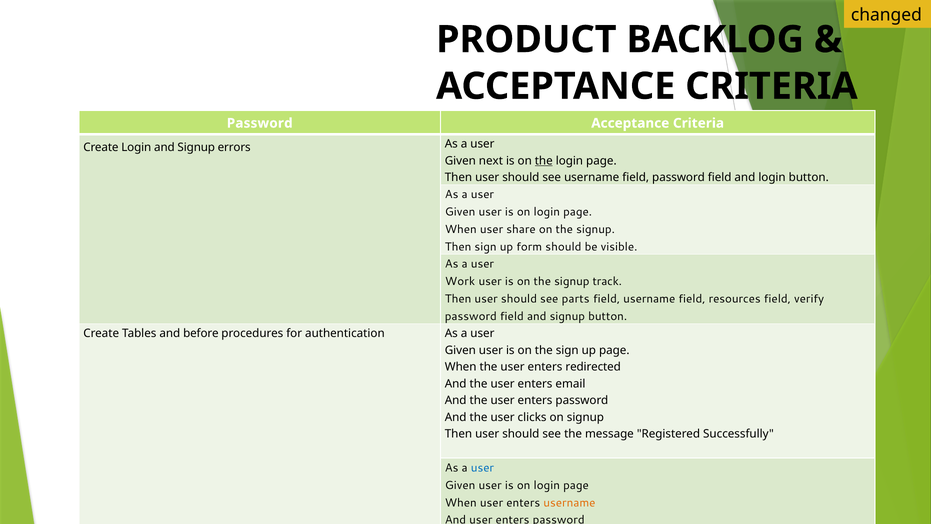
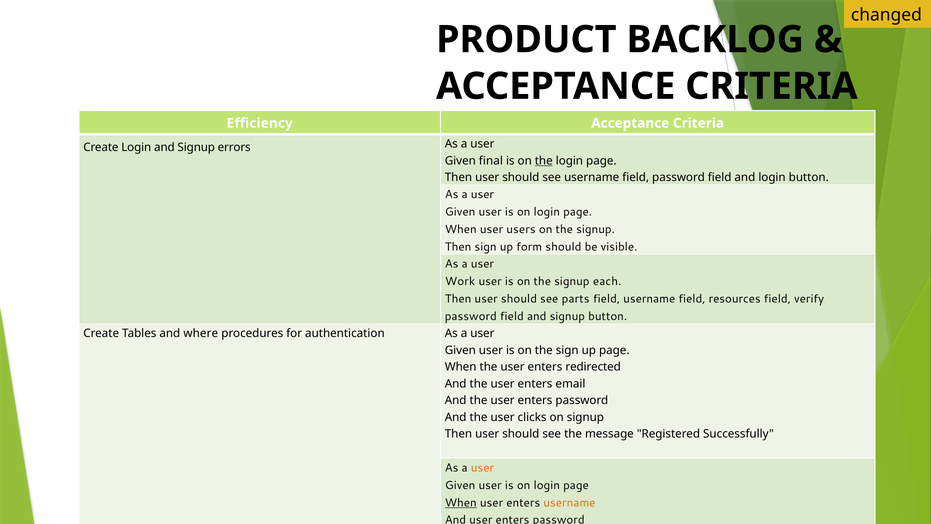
Password at (260, 123): Password -> Efficiency
next: next -> final
share: share -> users
track: track -> each
before: before -> where
user at (482, 468) colour: blue -> orange
When at (461, 502) underline: none -> present
